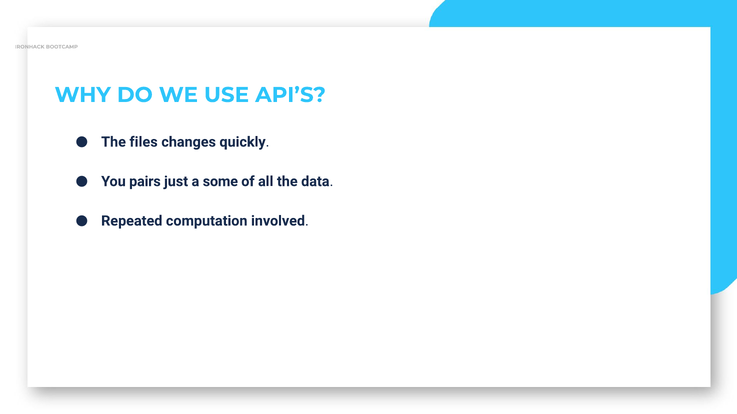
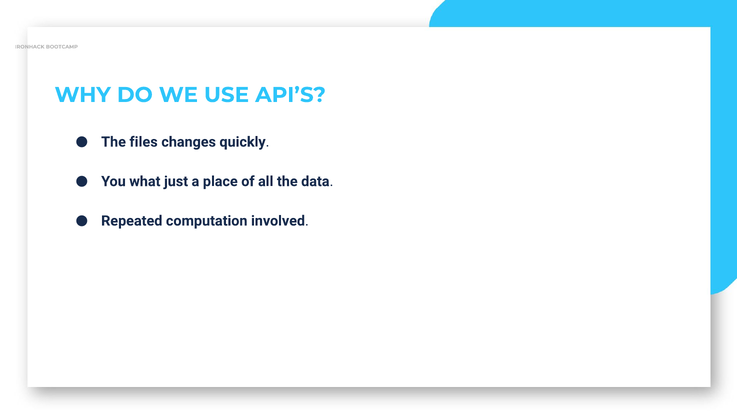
pairs: pairs -> what
some: some -> place
